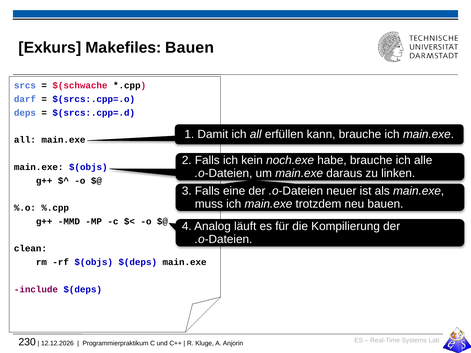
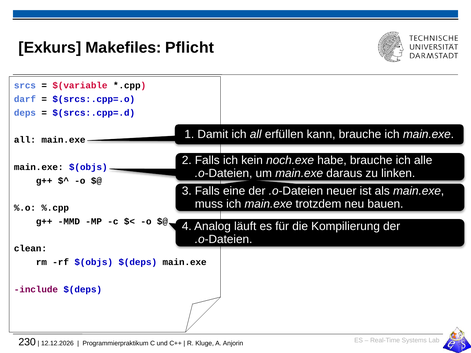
Makefiles Bauen: Bauen -> Pflicht
$(schwache: $(schwache -> $(variable
